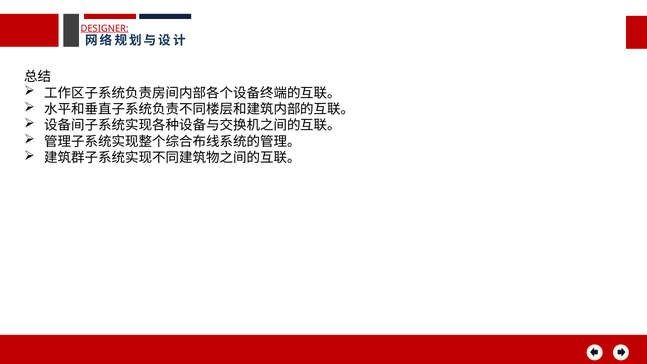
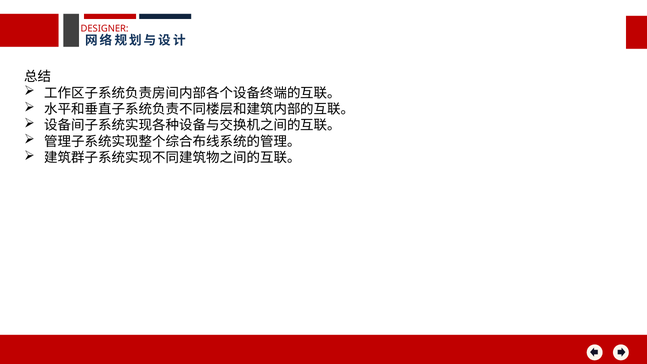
DESIGNER underline: present -> none
